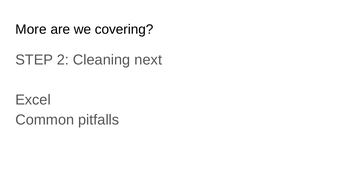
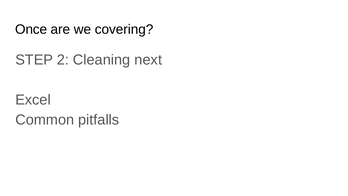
More: More -> Once
